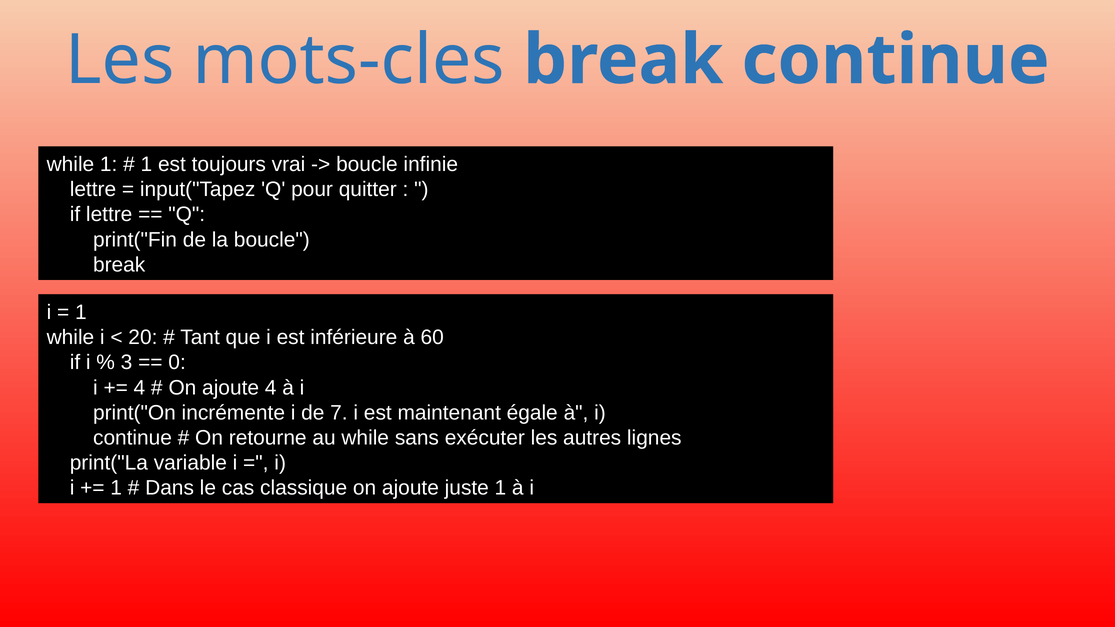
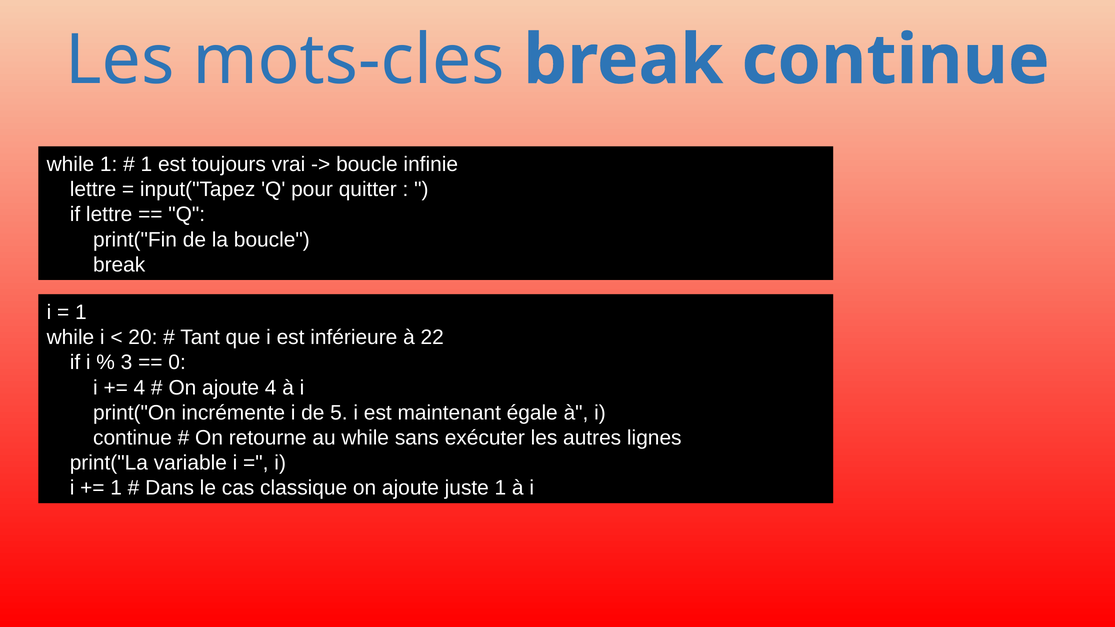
60: 60 -> 22
7: 7 -> 5
